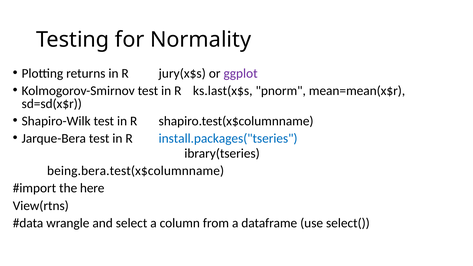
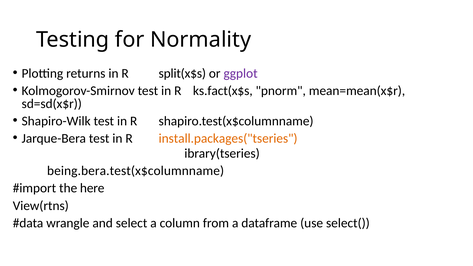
jury(x$s: jury(x$s -> split(x$s
ks.last(x$s: ks.last(x$s -> ks.fact(x$s
install.packages("tseries colour: blue -> orange
